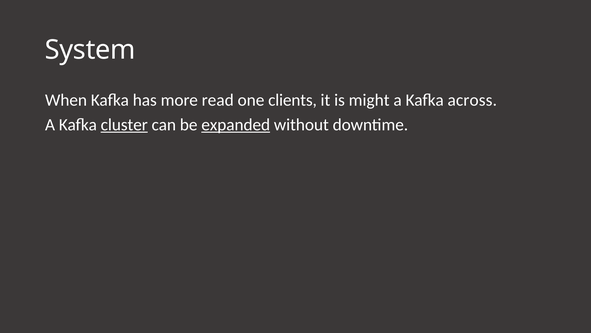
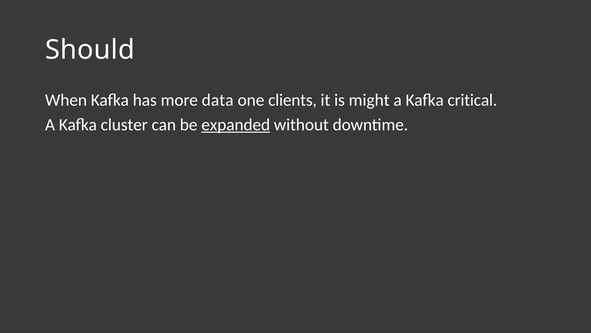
System: System -> Should
read: read -> data
across: across -> critical
cluster underline: present -> none
